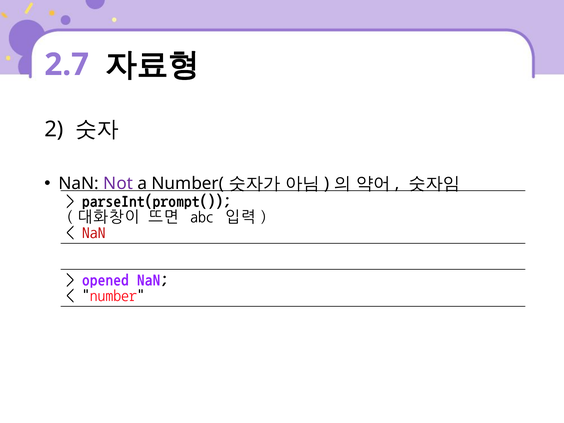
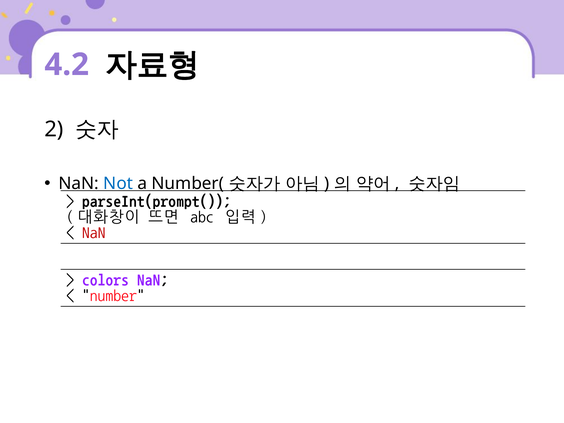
2.7: 2.7 -> 4.2
Not colour: purple -> blue
opened: opened -> colors
